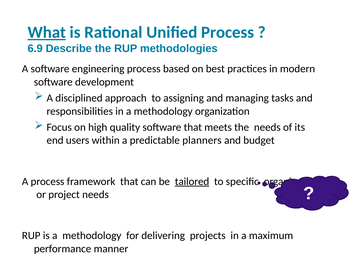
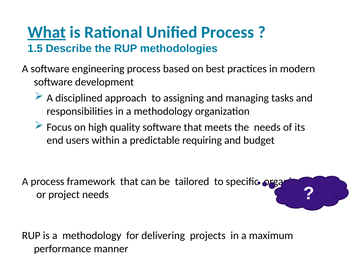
6.9: 6.9 -> 1.5
planners: planners -> requiring
tailored underline: present -> none
